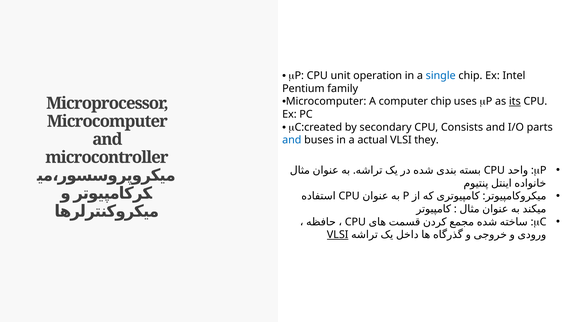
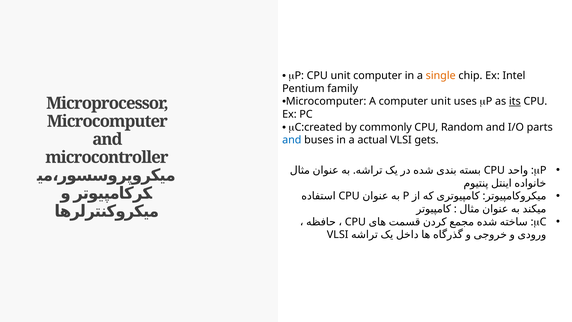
unit operation: operation -> computer
single colour: blue -> orange
computer chip: chip -> unit
secondary: secondary -> commonly
Consists: Consists -> Random
they: they -> gets
VLSI at (338, 235) underline: present -> none
